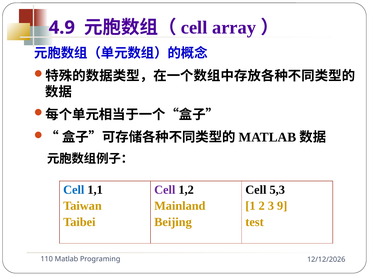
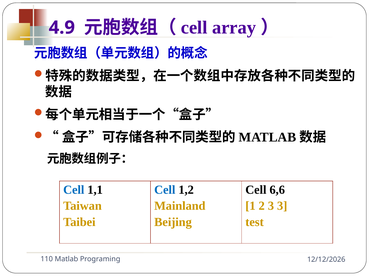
Cell at (165, 190) colour: purple -> blue
5,3: 5,3 -> 6,6
3 9: 9 -> 3
